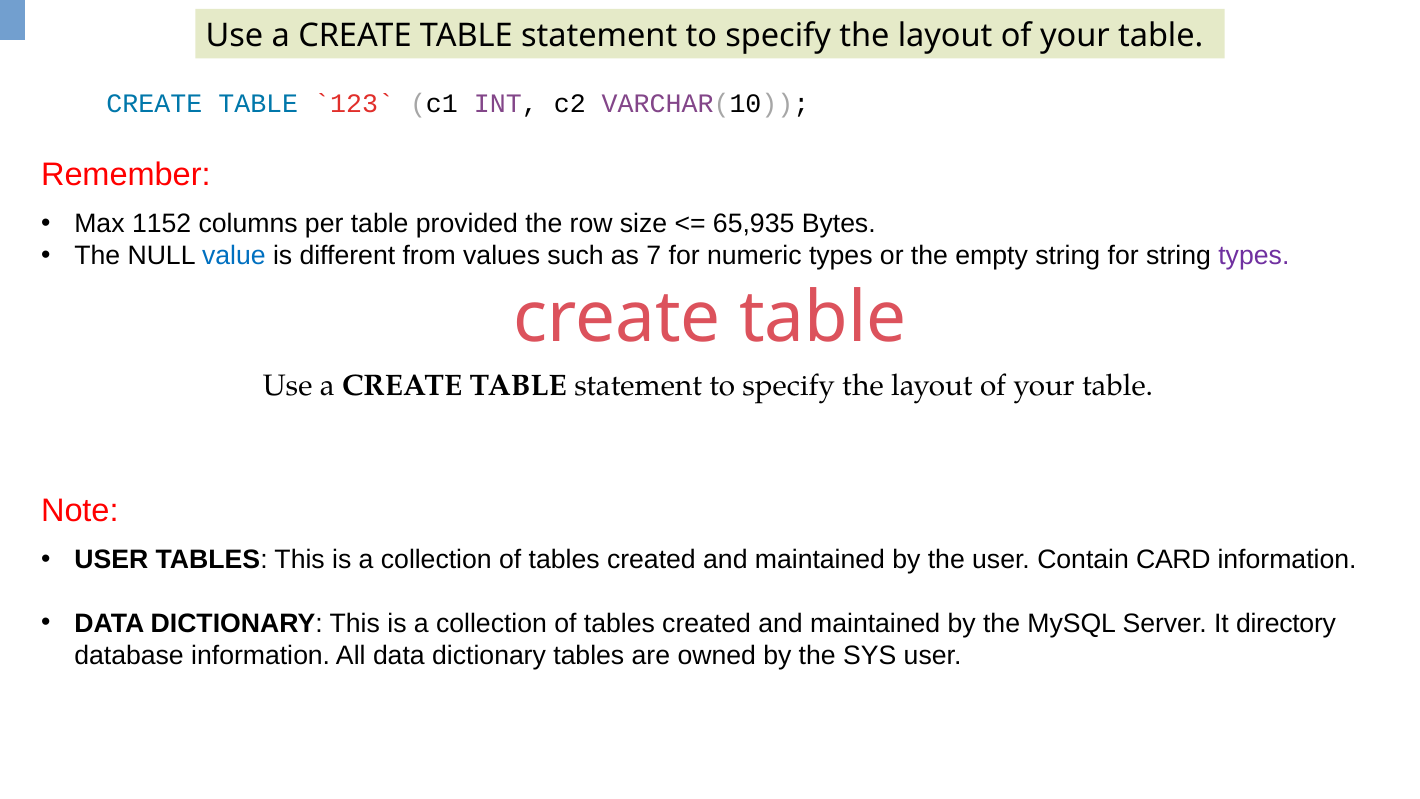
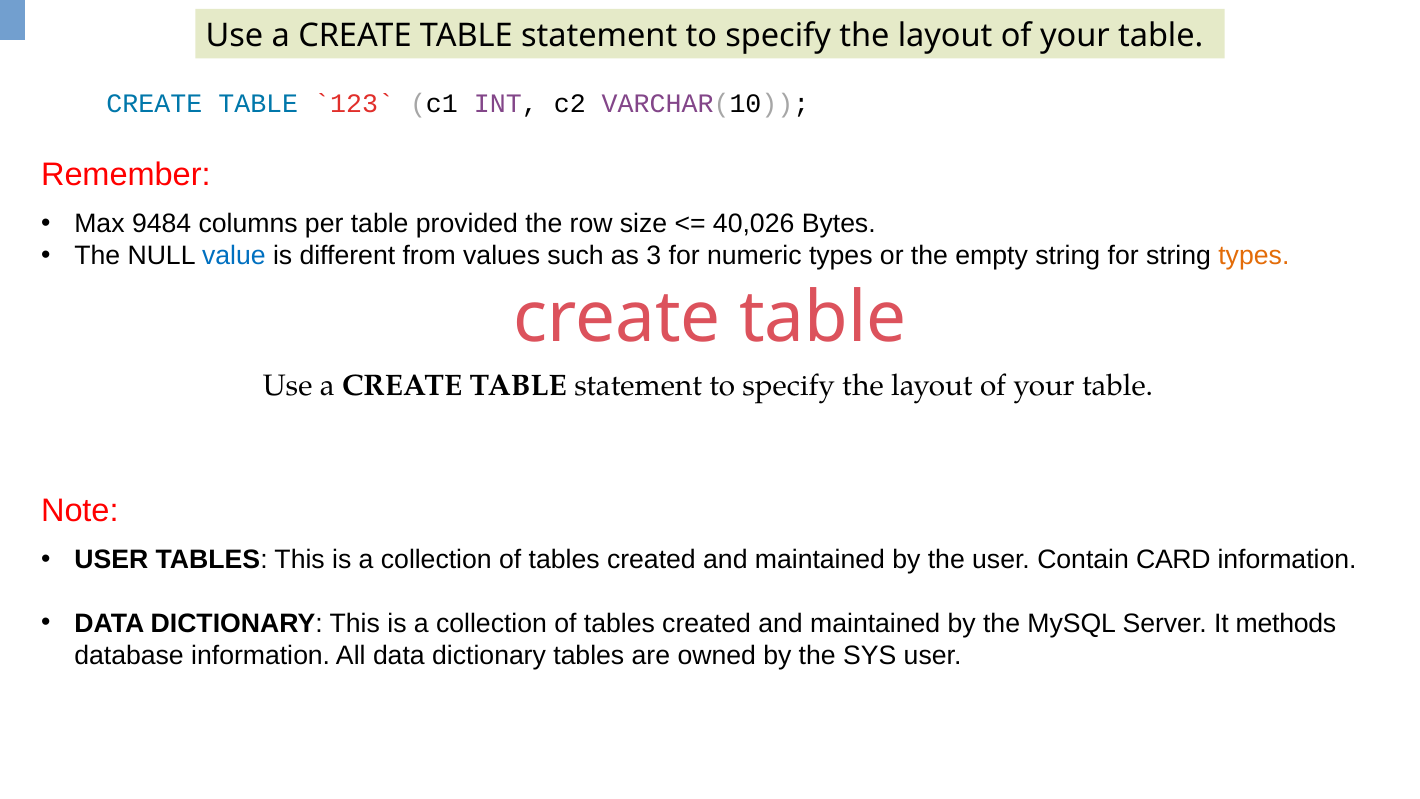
1152: 1152 -> 9484
65,935: 65,935 -> 40,026
7: 7 -> 3
types at (1254, 256) colour: purple -> orange
directory: directory -> methods
